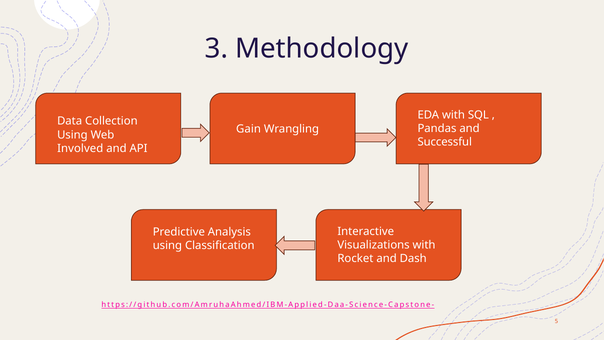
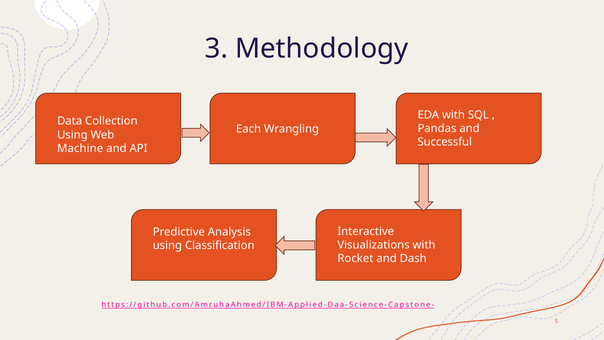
Gain: Gain -> Each
Involved: Involved -> Machine
